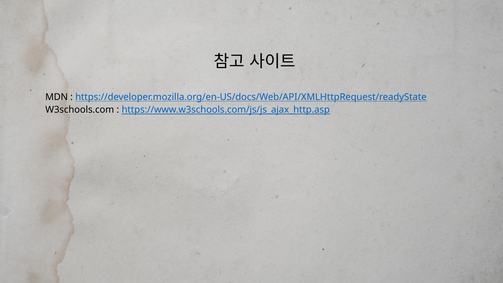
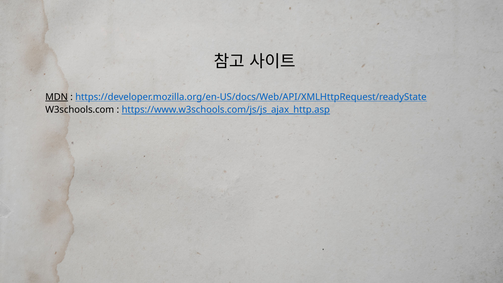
MDN underline: none -> present
